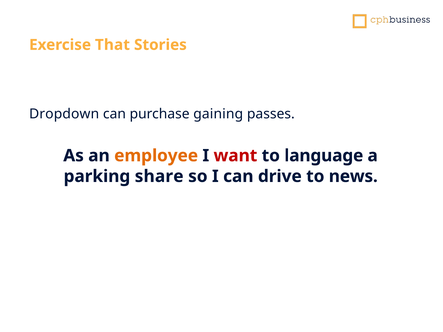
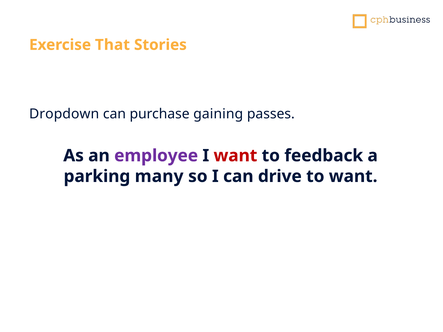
employee colour: orange -> purple
language: language -> feedback
share: share -> many
to news: news -> want
